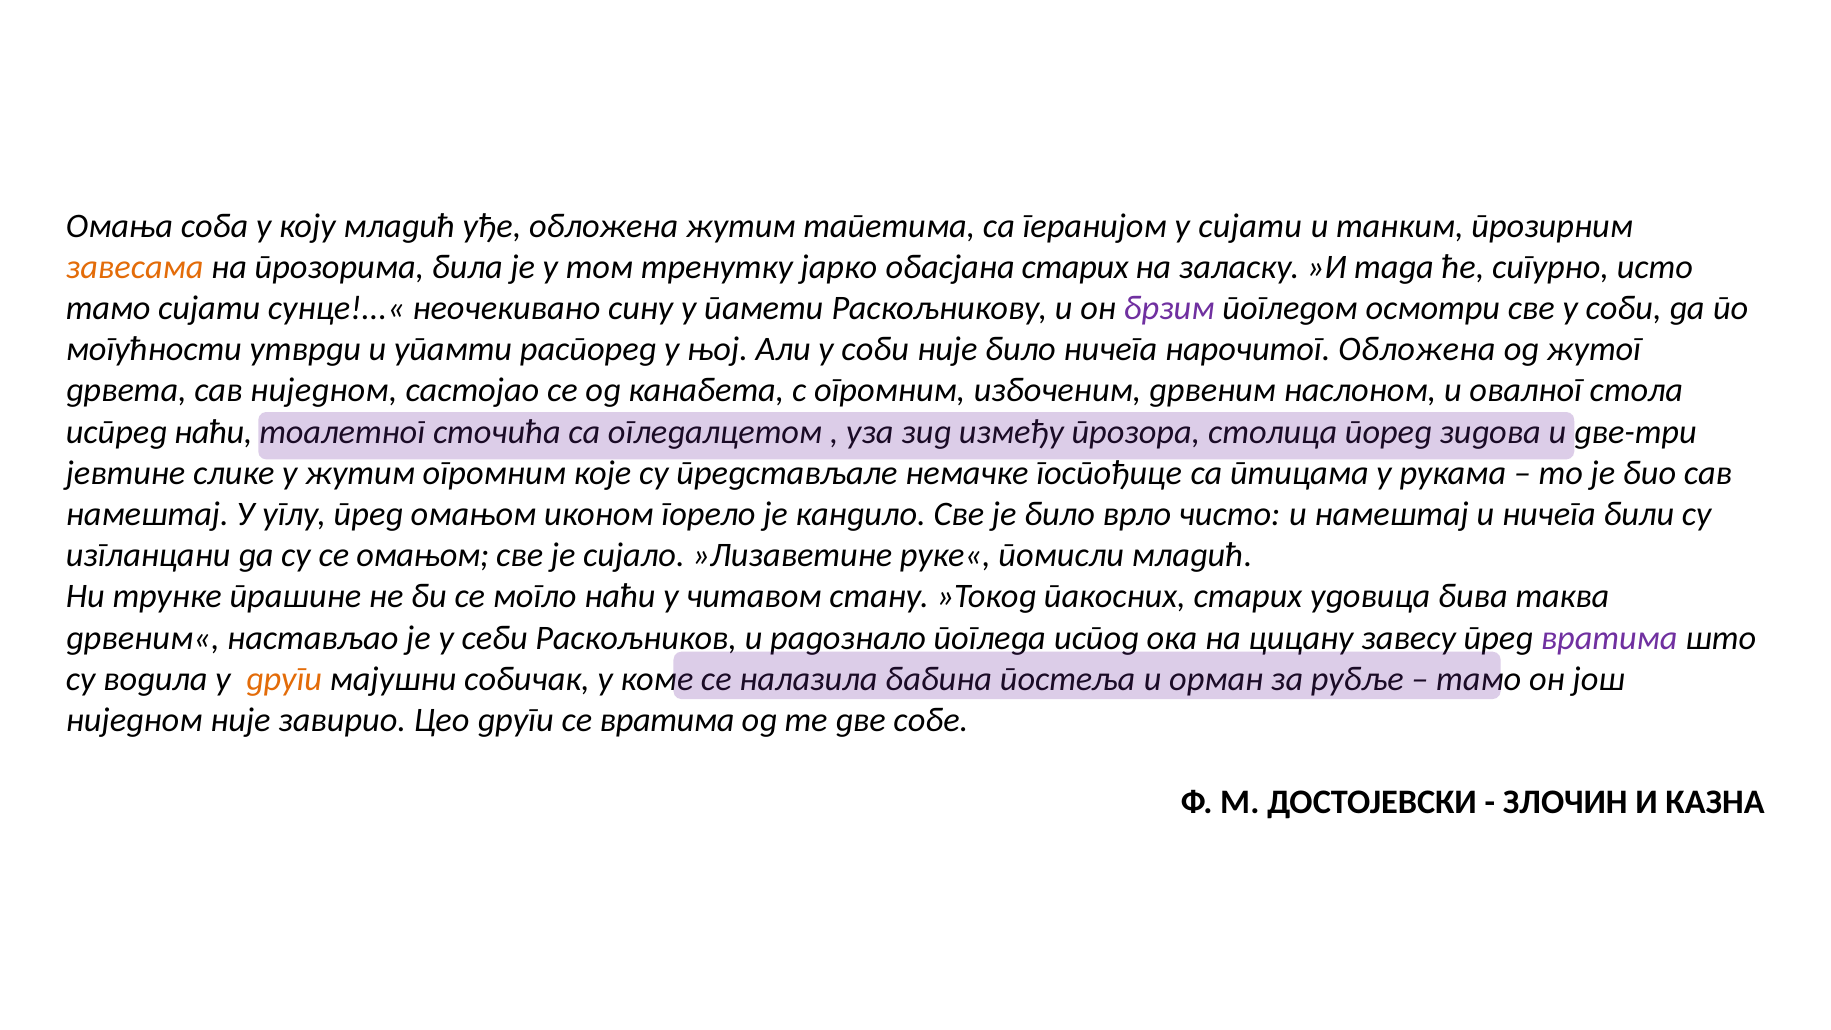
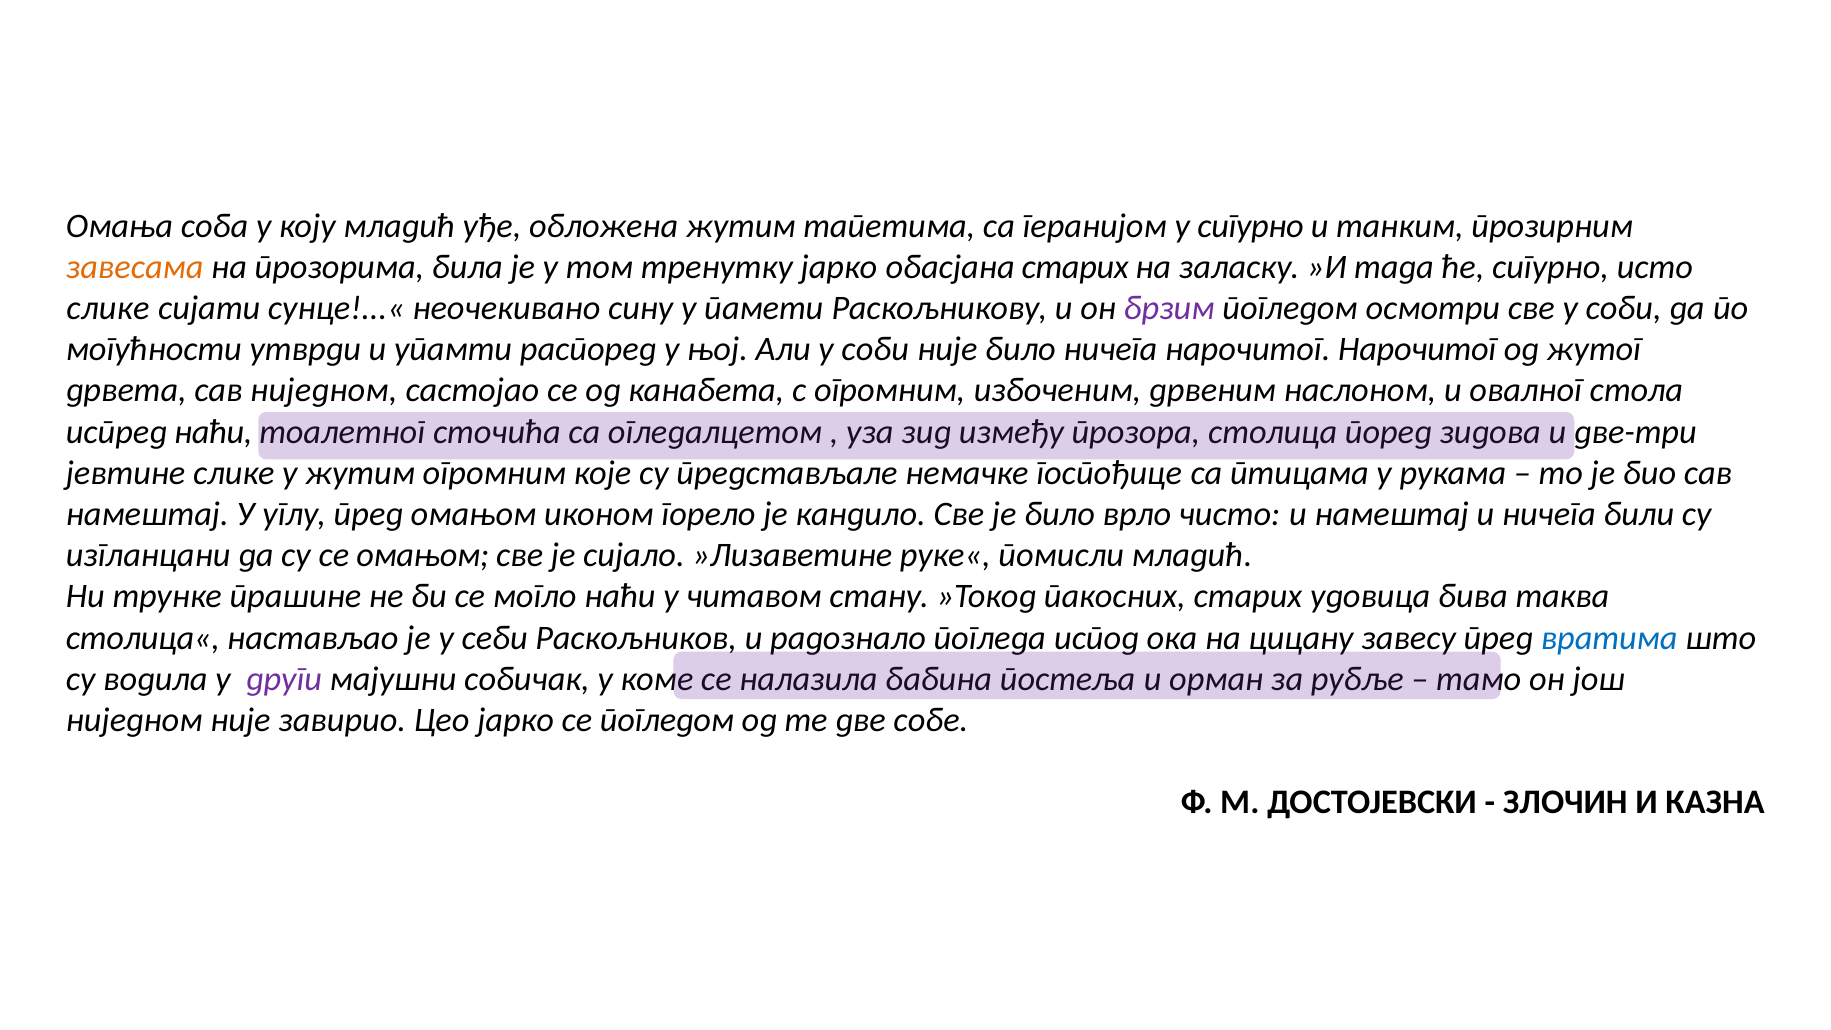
у сијати: сијати -> сигурно
тамо at (108, 308): тамо -> слике
нарочитог Обложена: Обложена -> Нарочитог
дрвеним«: дрвеним« -> столица«
вратима at (1609, 638) colour: purple -> blue
други at (284, 679) colour: orange -> purple
Цео други: други -> јарко
се вратима: вратима -> погледом
